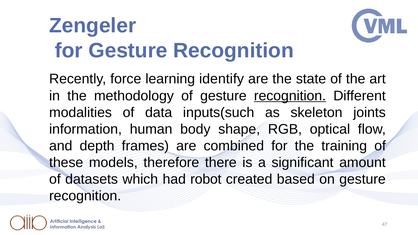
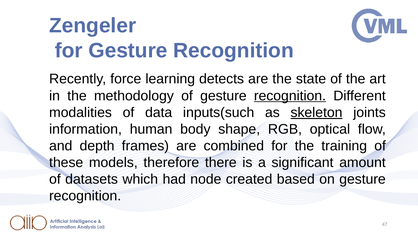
identify: identify -> detects
skeleton underline: none -> present
robot: robot -> node
